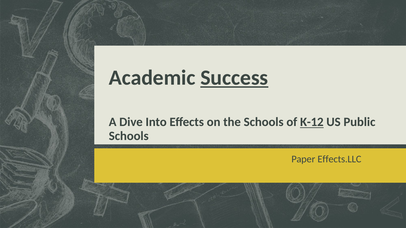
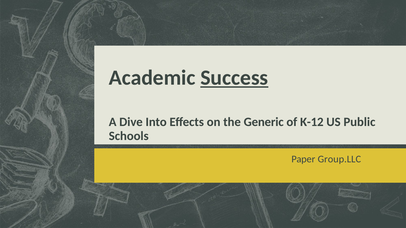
the Schools: Schools -> Generic
K-12 underline: present -> none
Effects.LLC: Effects.LLC -> Group.LLC
